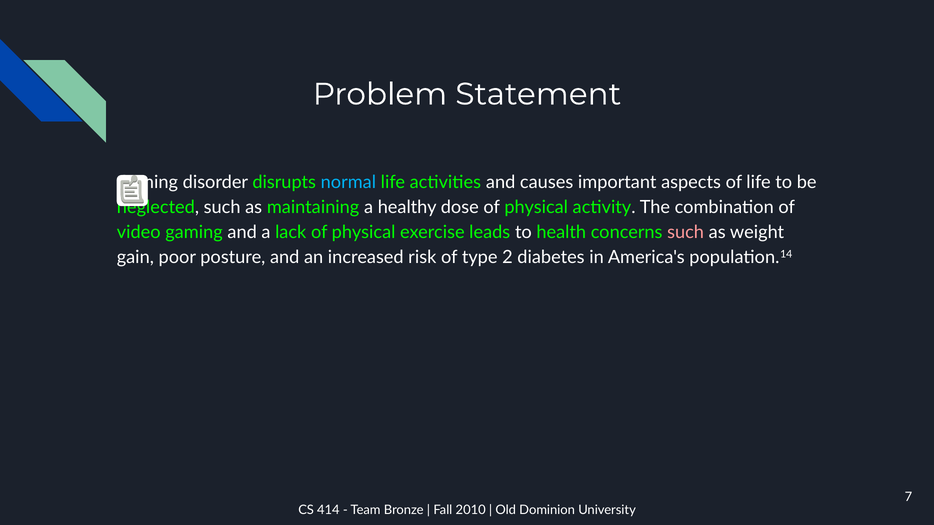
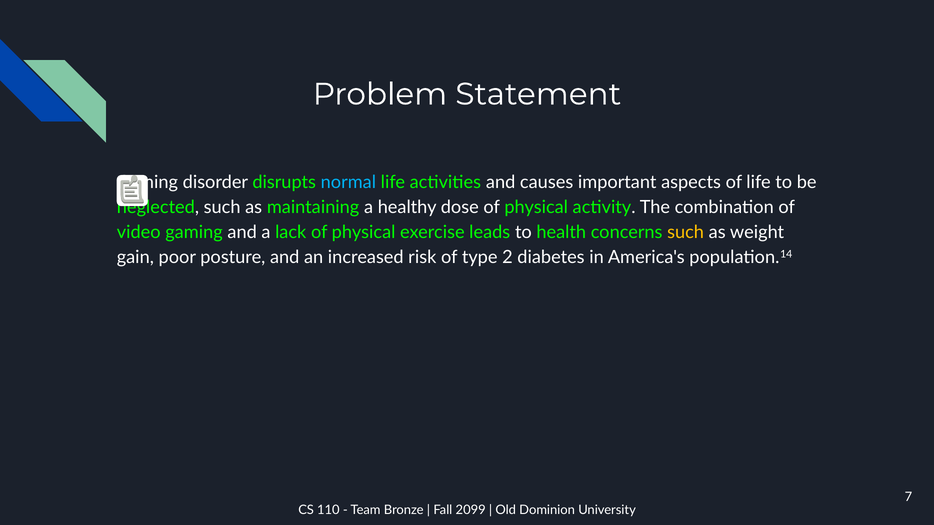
such at (686, 232) colour: pink -> yellow
414: 414 -> 110
2010: 2010 -> 2099
